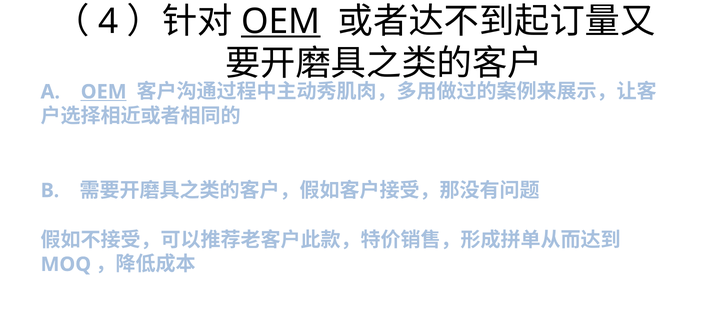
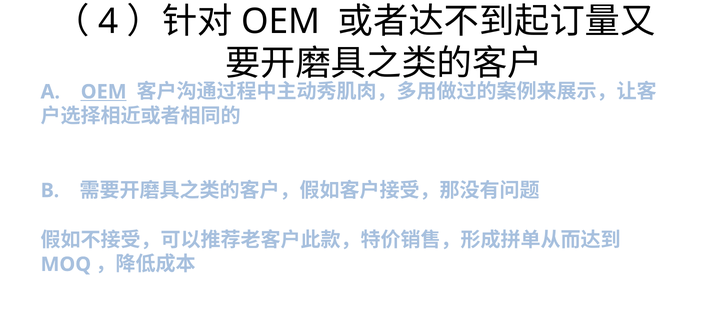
OEM at (281, 21) underline: present -> none
